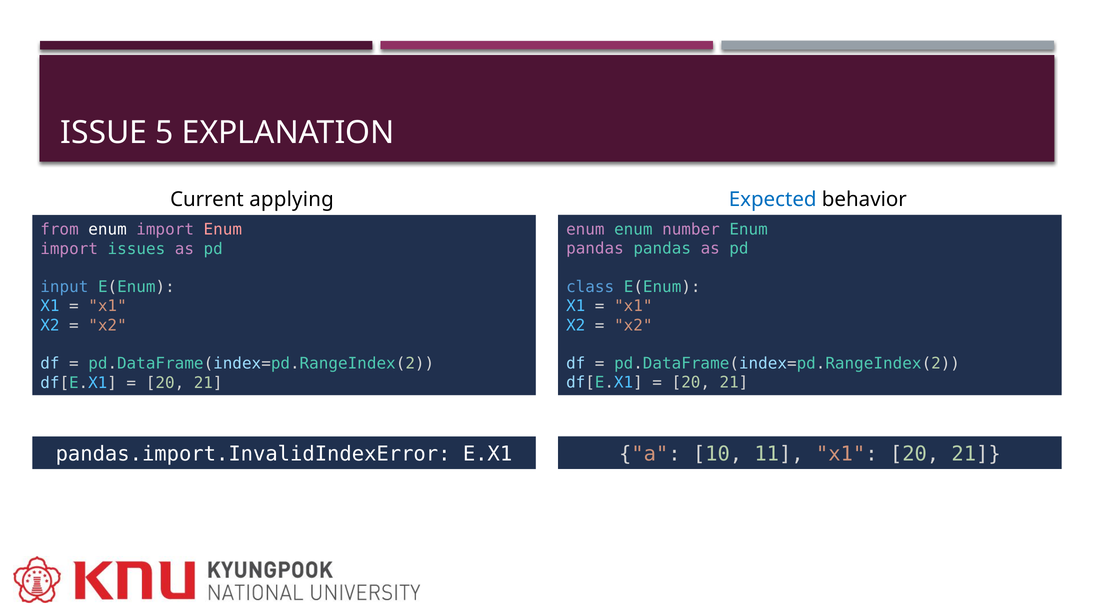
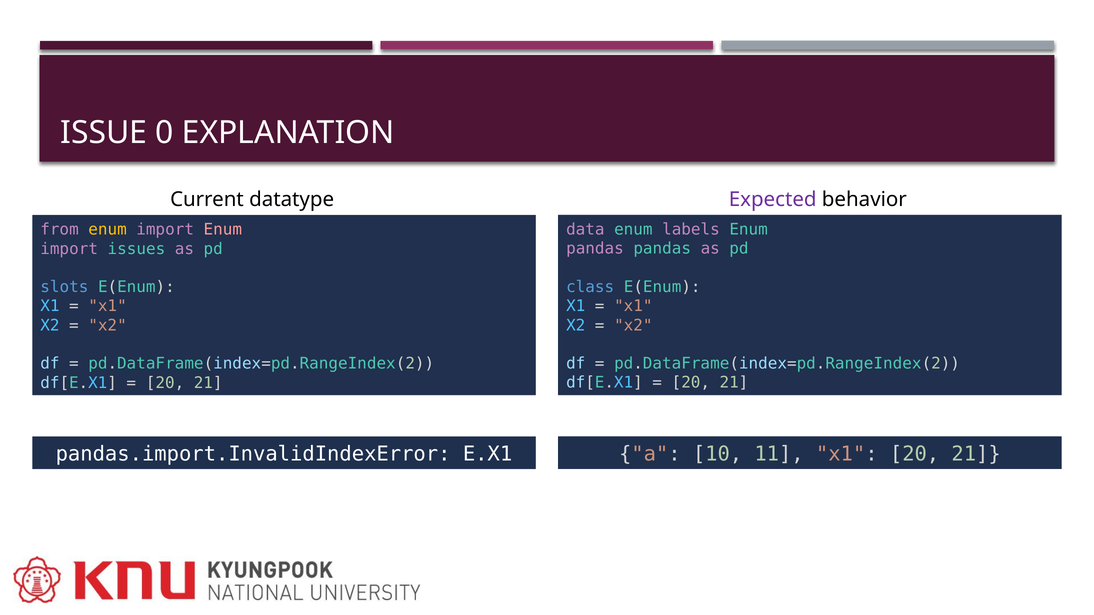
5: 5 -> 0
applying: applying -> datatype
Expected colour: blue -> purple
enum at (108, 230) colour: white -> yellow
enum at (585, 230): enum -> data
number: number -> labels
input: input -> slots
